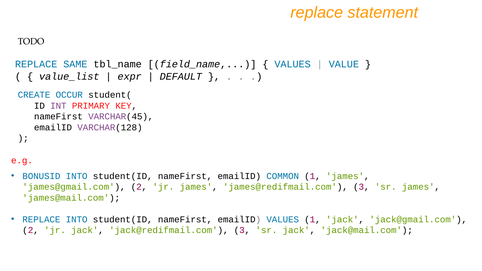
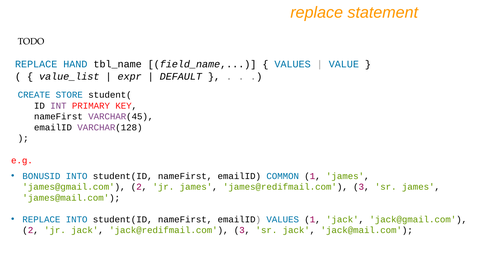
SAME: SAME -> HAND
OCCUR: OCCUR -> STORE
